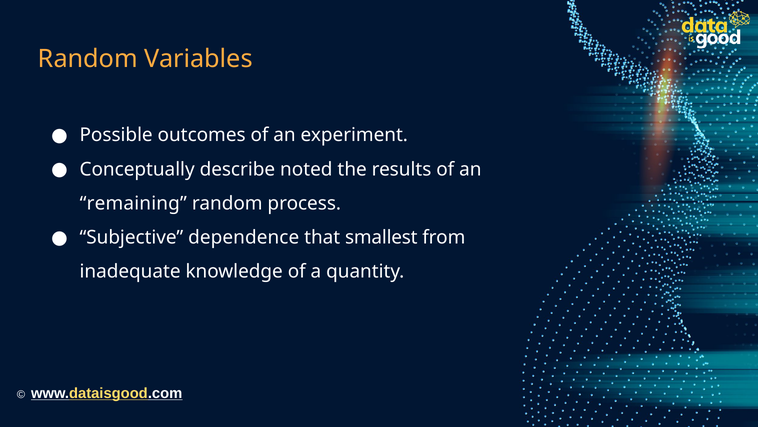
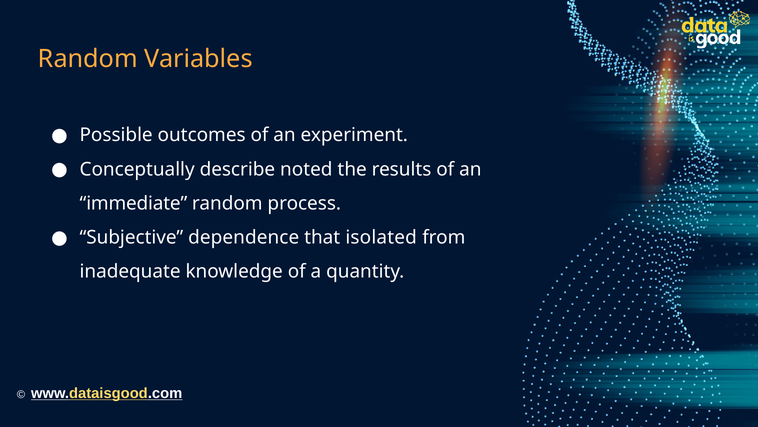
remaining: remaining -> immediate
smallest: smallest -> isolated
